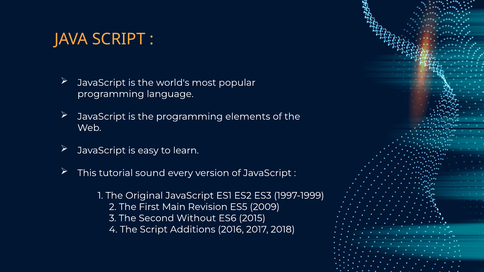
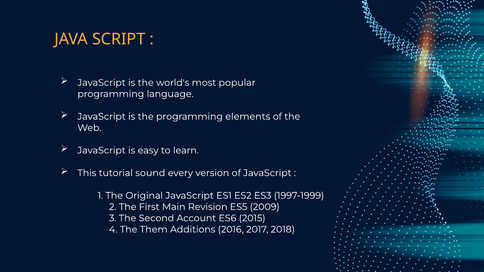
Without: Without -> Account
The Script: Script -> Them
